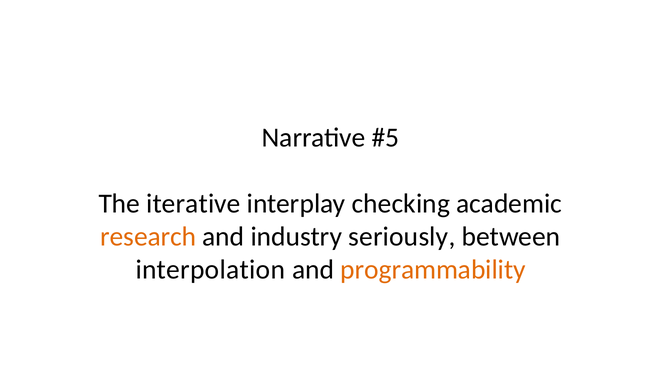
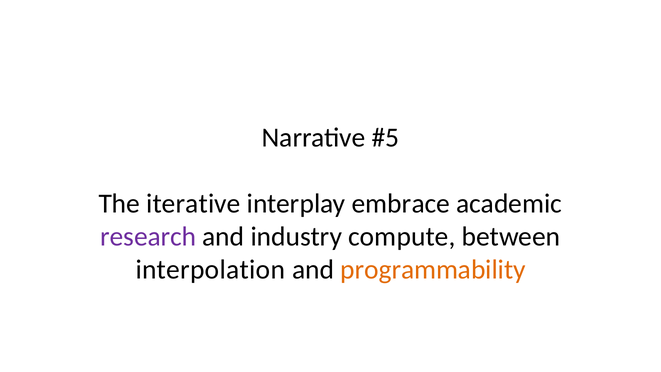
checking: checking -> embrace
research colour: orange -> purple
seriously: seriously -> compute
